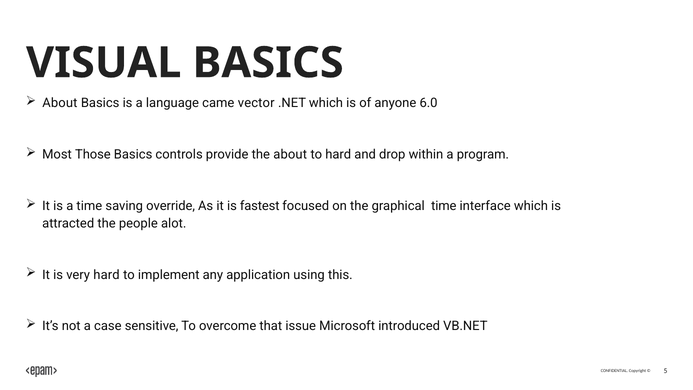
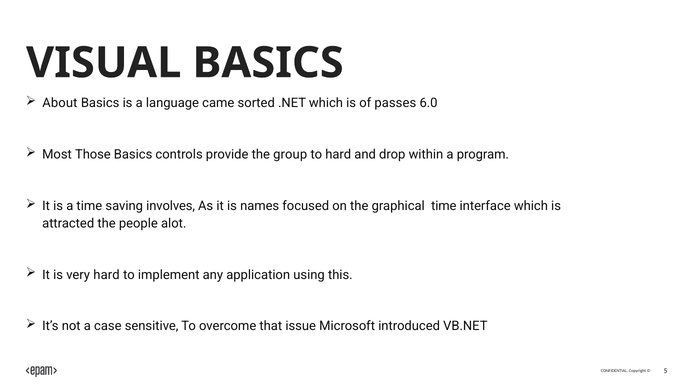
vector: vector -> sorted
anyone: anyone -> passes
the about: about -> group
override: override -> involves
fastest: fastest -> names
